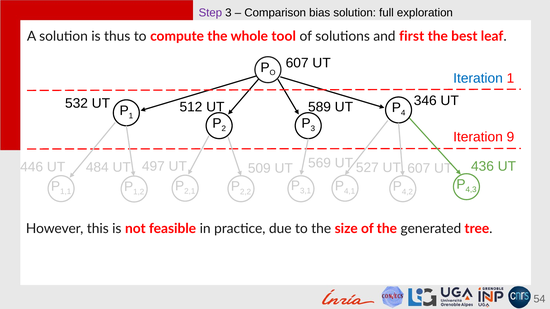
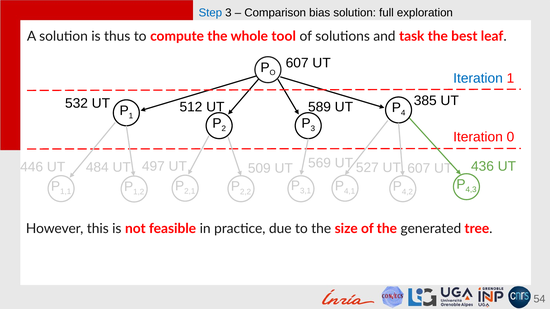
Step colour: purple -> blue
first: first -> task
346: 346 -> 385
9: 9 -> 0
